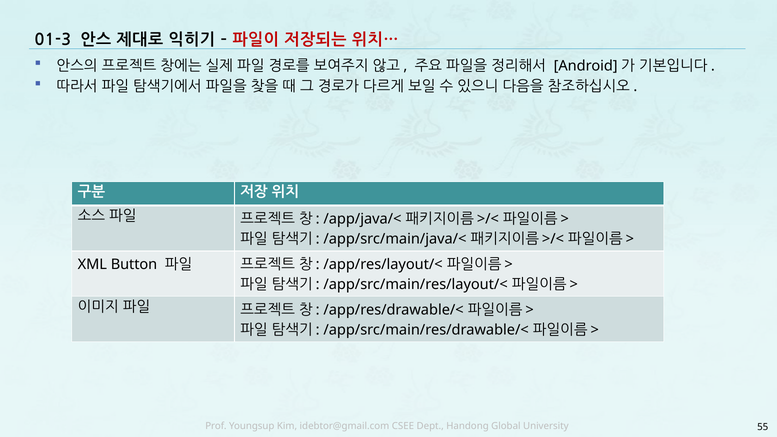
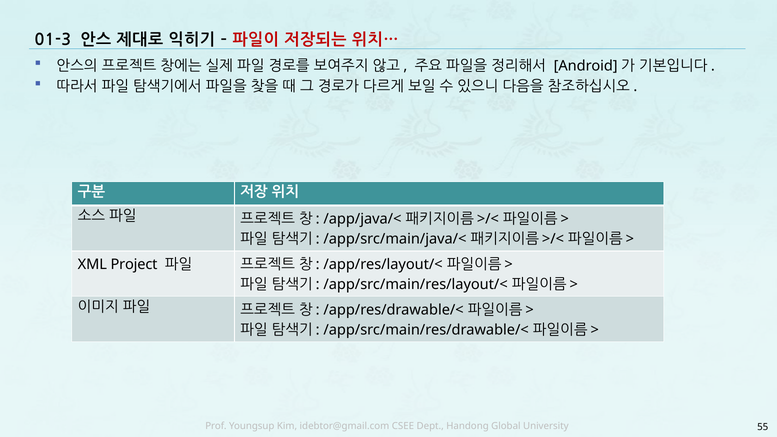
Button: Button -> Project
